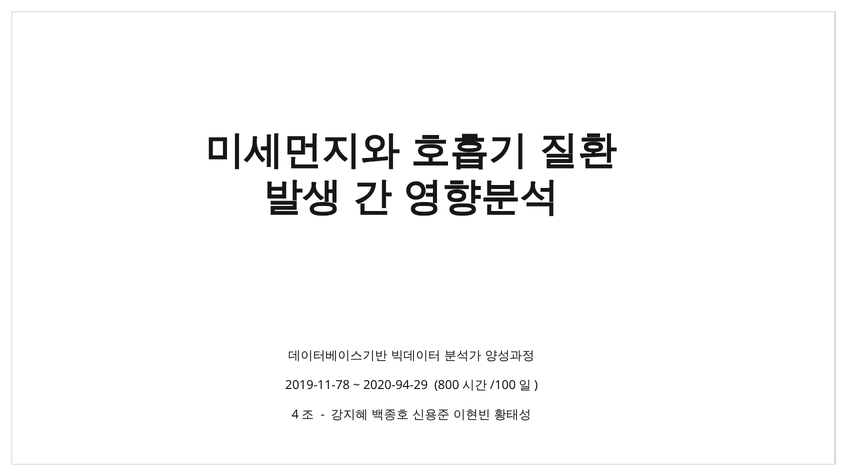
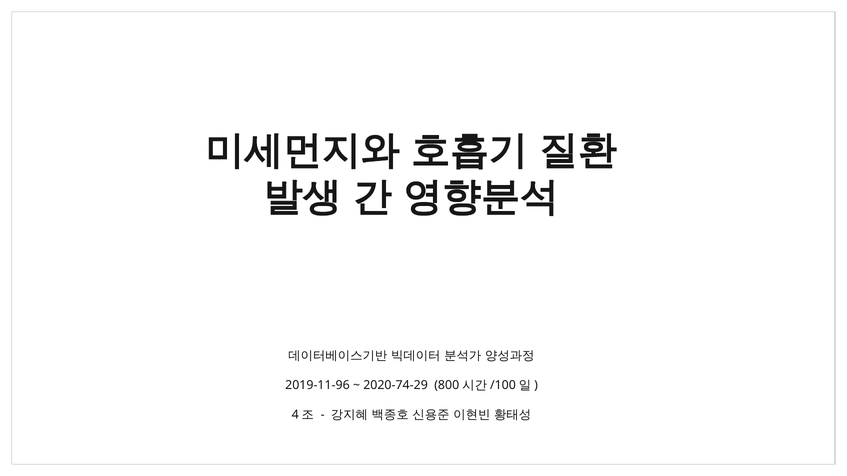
2019-11-78: 2019-11-78 -> 2019-11-96
2020-94-29: 2020-94-29 -> 2020-74-29
